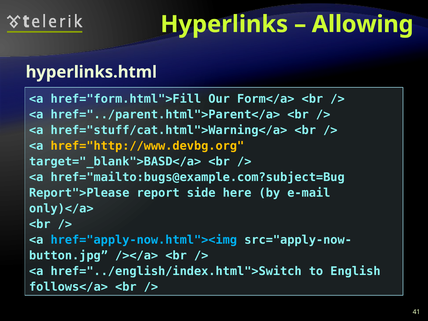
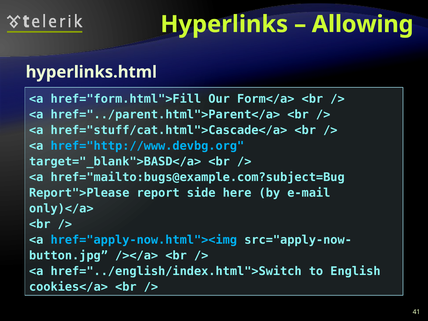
href="stuff/cat.html">Warning</a>: href="stuff/cat.html">Warning</a> -> href="stuff/cat.html">Cascade</a>
href="http://www.devbg.org colour: yellow -> light blue
follows</a>: follows</a> -> cookies</a>
